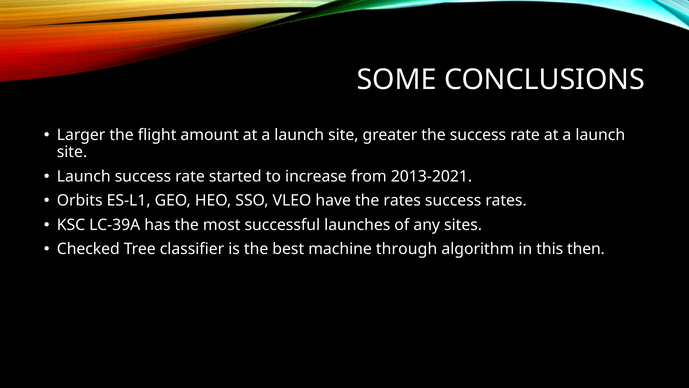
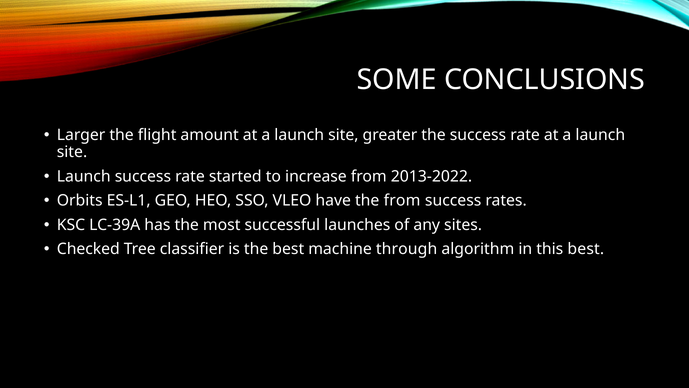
2013-2021: 2013-2021 -> 2013-2022
the rates: rates -> from
this then: then -> best
